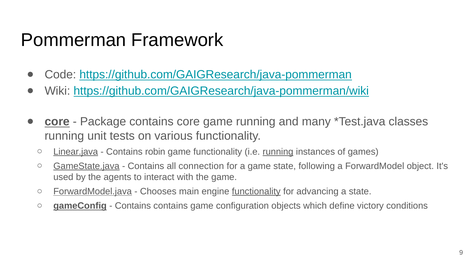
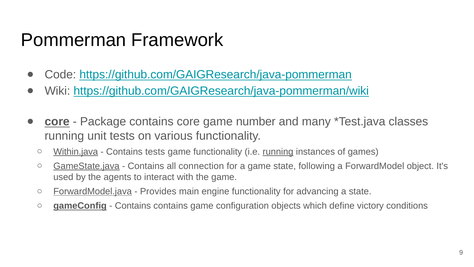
game running: running -> number
Linear.java: Linear.java -> Within.java
Contains robin: robin -> tests
Chooses: Chooses -> Provides
functionality at (256, 191) underline: present -> none
